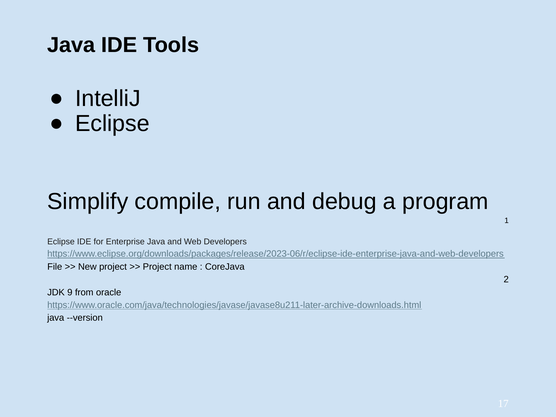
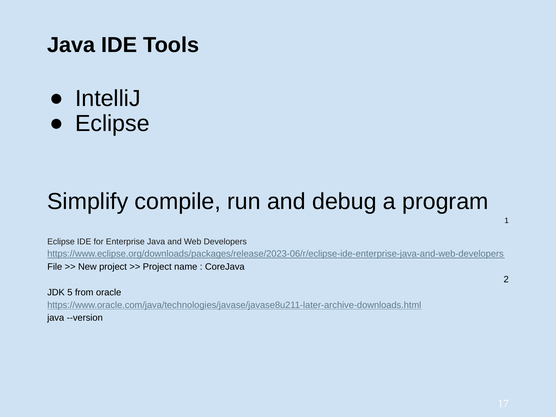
9: 9 -> 5
